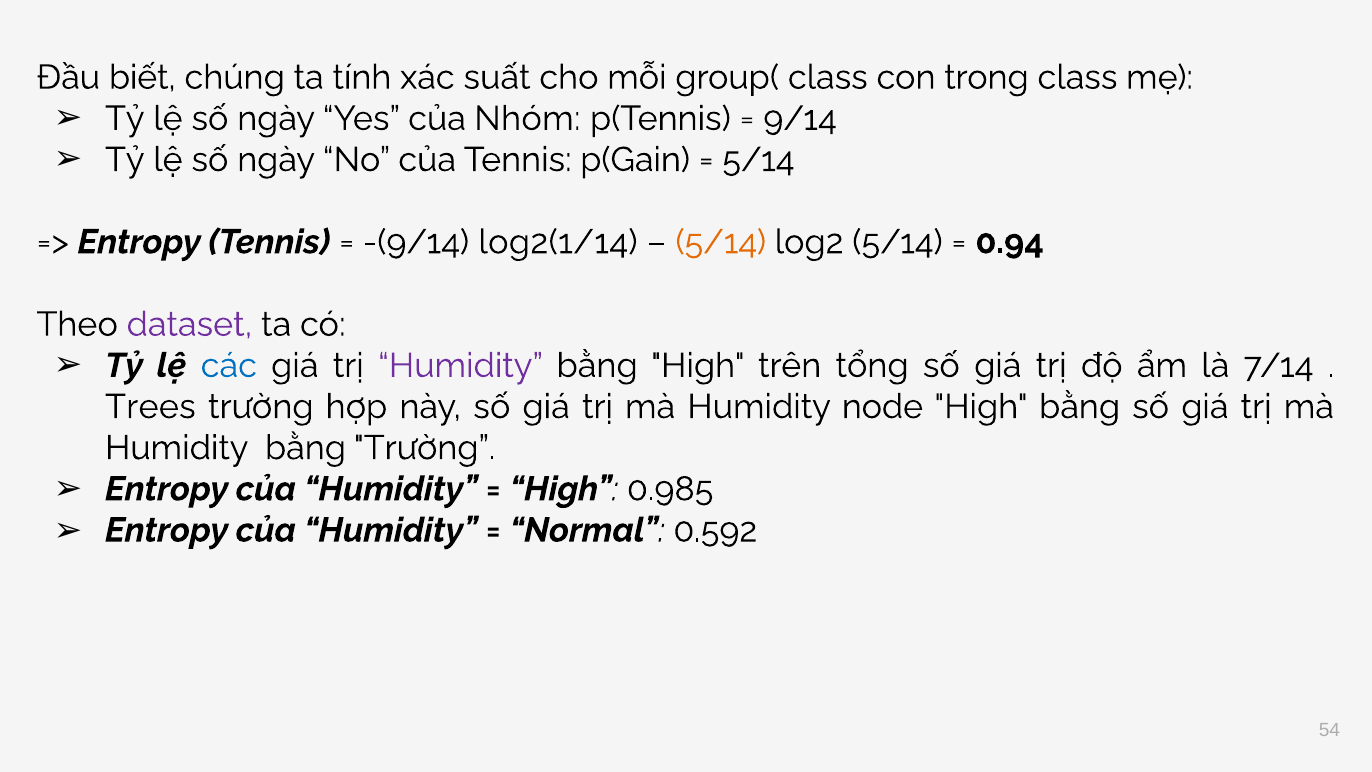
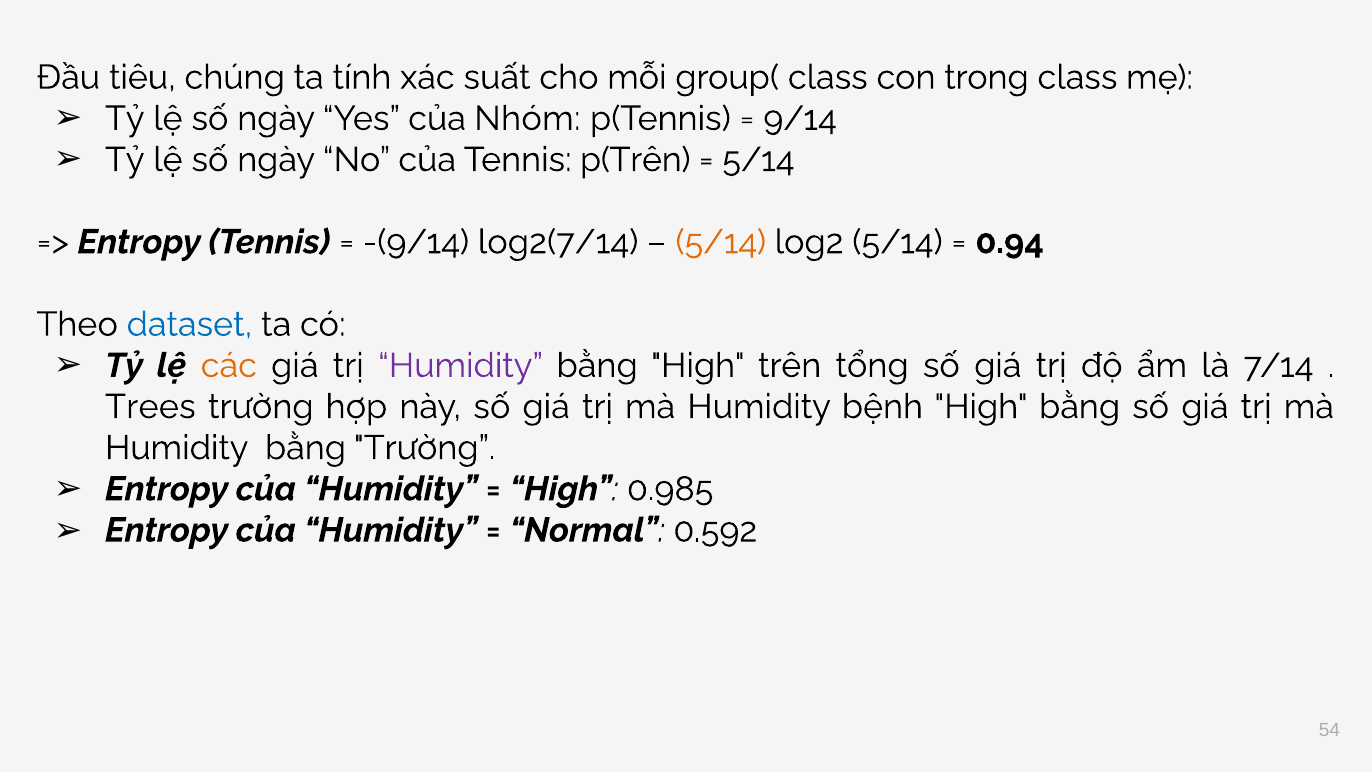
biết: biết -> tiêu
p(Gain: p(Gain -> p(Trên
log2(1/14: log2(1/14 -> log2(7/14
dataset colour: purple -> blue
các colour: blue -> orange
node: node -> bệnh
